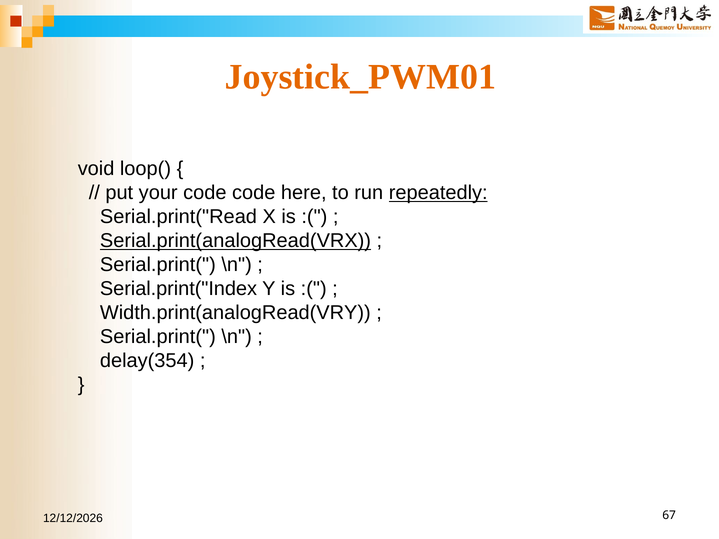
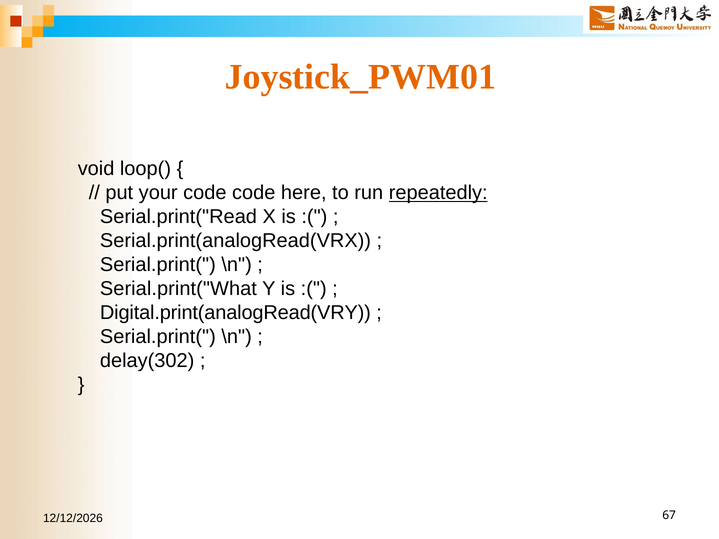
Serial.print(analogRead(VRX underline: present -> none
Serial.print("Index: Serial.print("Index -> Serial.print("What
Width.print(analogRead(VRY: Width.print(analogRead(VRY -> Digital.print(analogRead(VRY
delay(354: delay(354 -> delay(302
